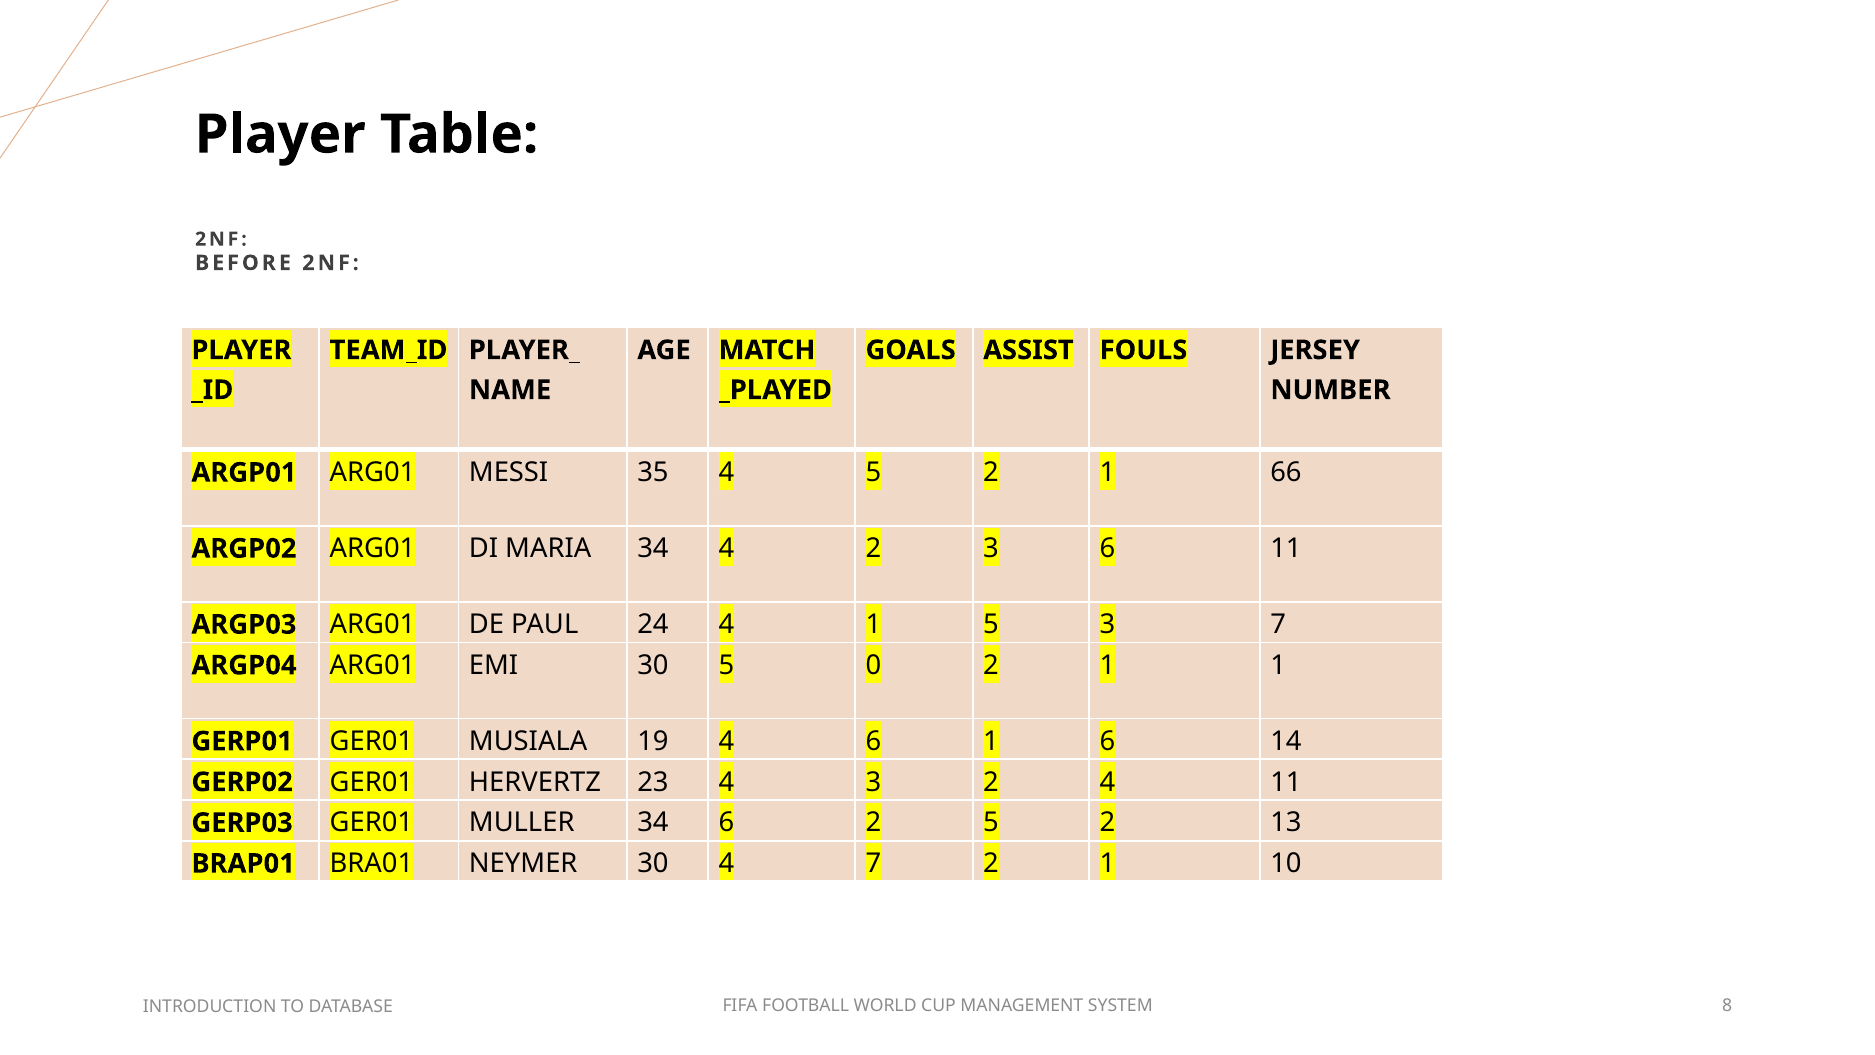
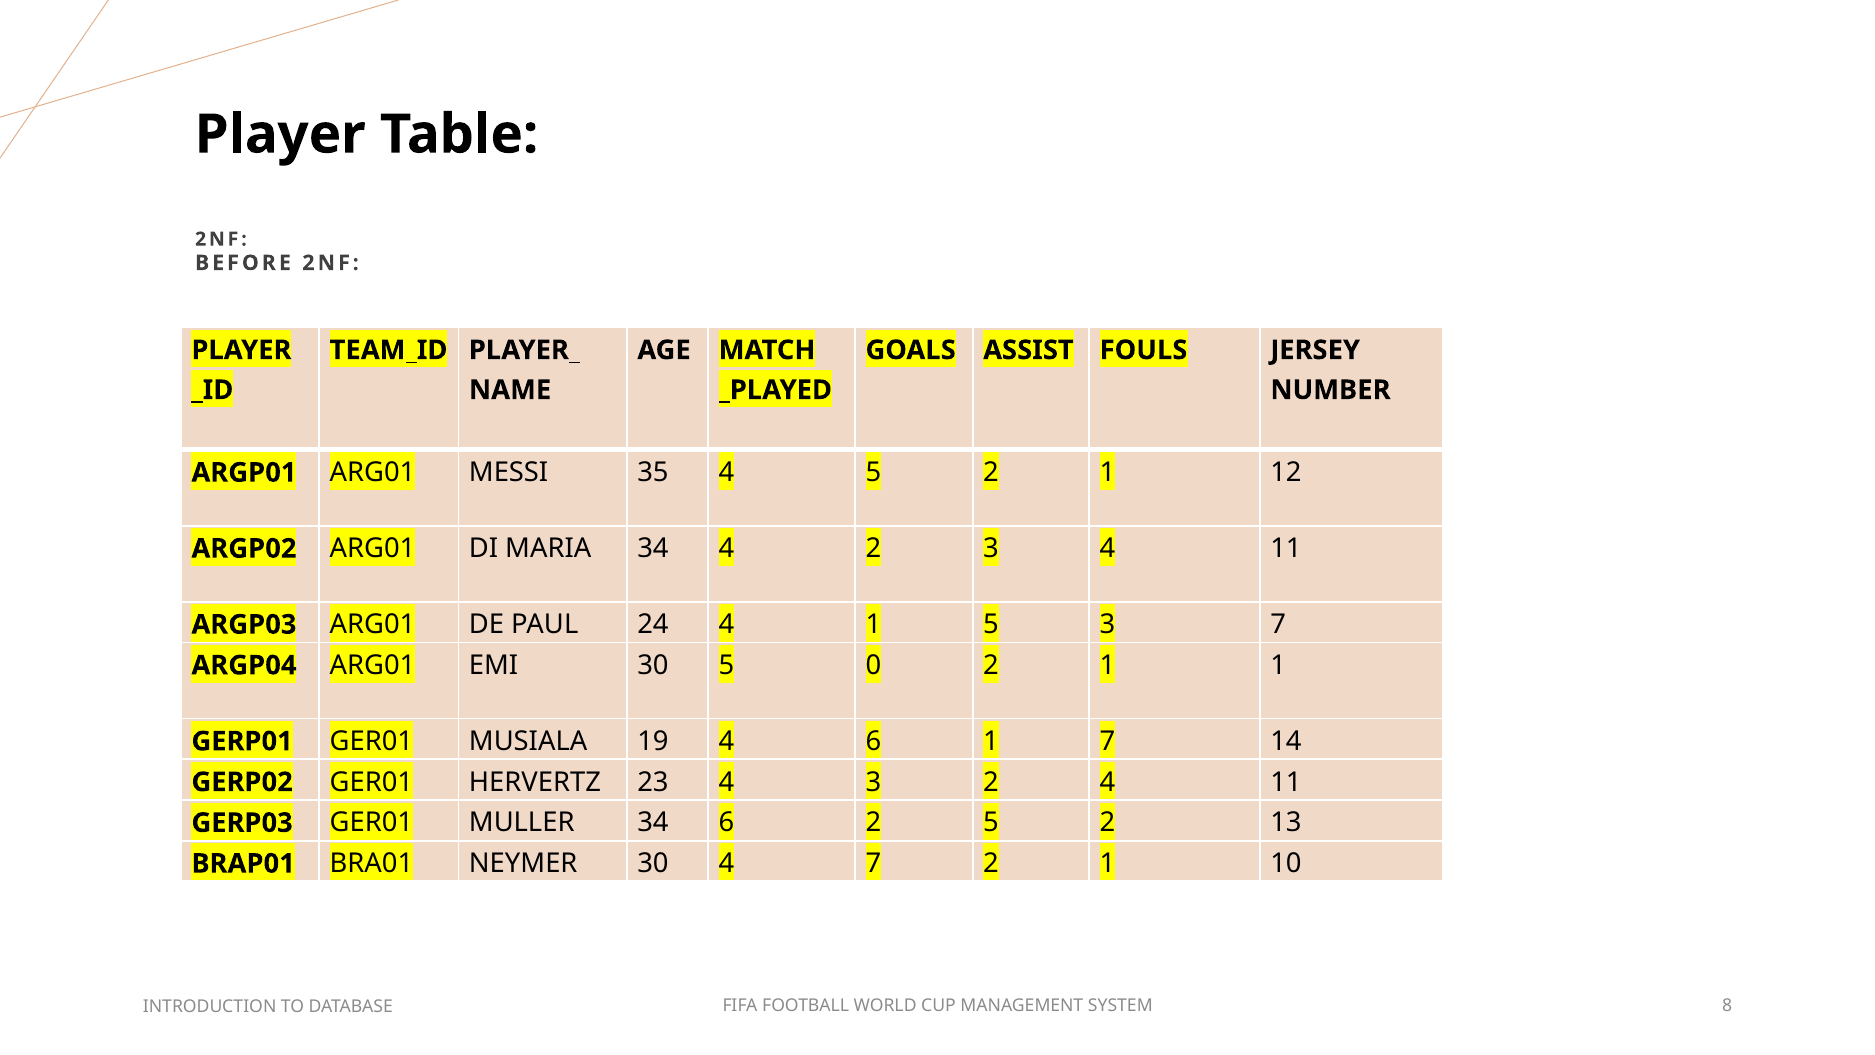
66: 66 -> 12
3 6: 6 -> 4
1 6: 6 -> 7
